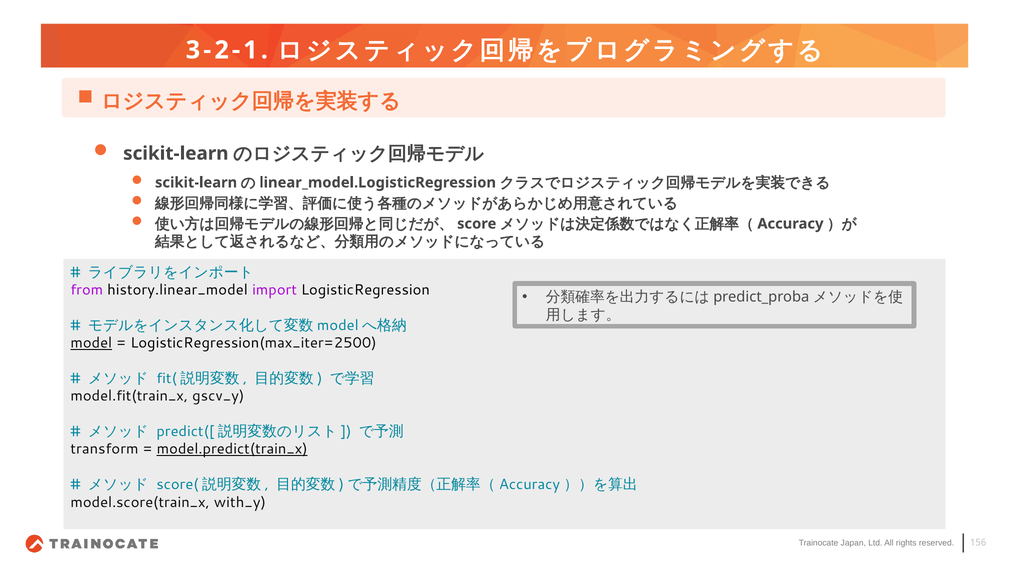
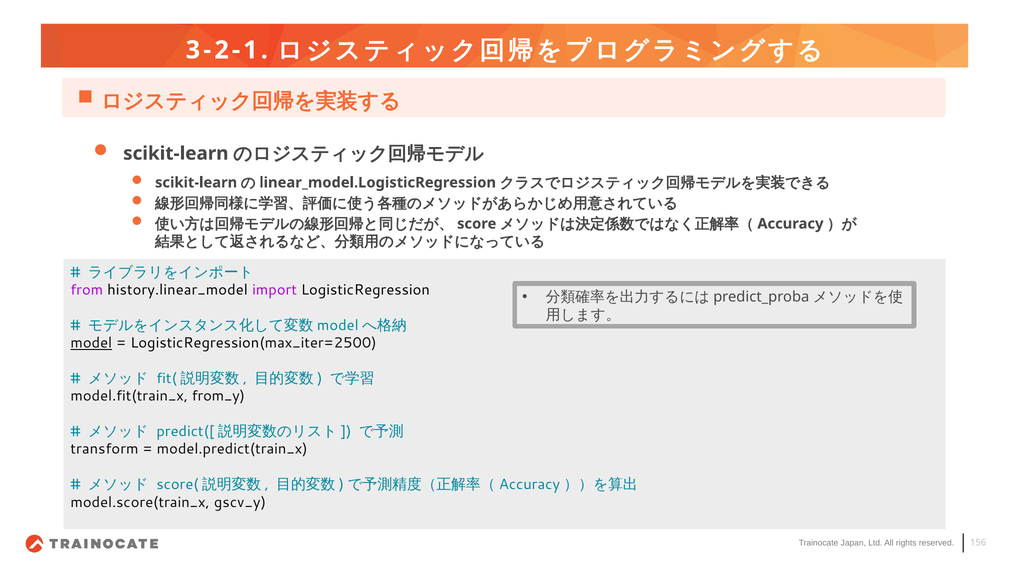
gscv_y: gscv_y -> from_y
model.predict(train_x underline: present -> none
with_y: with_y -> gscv_y
